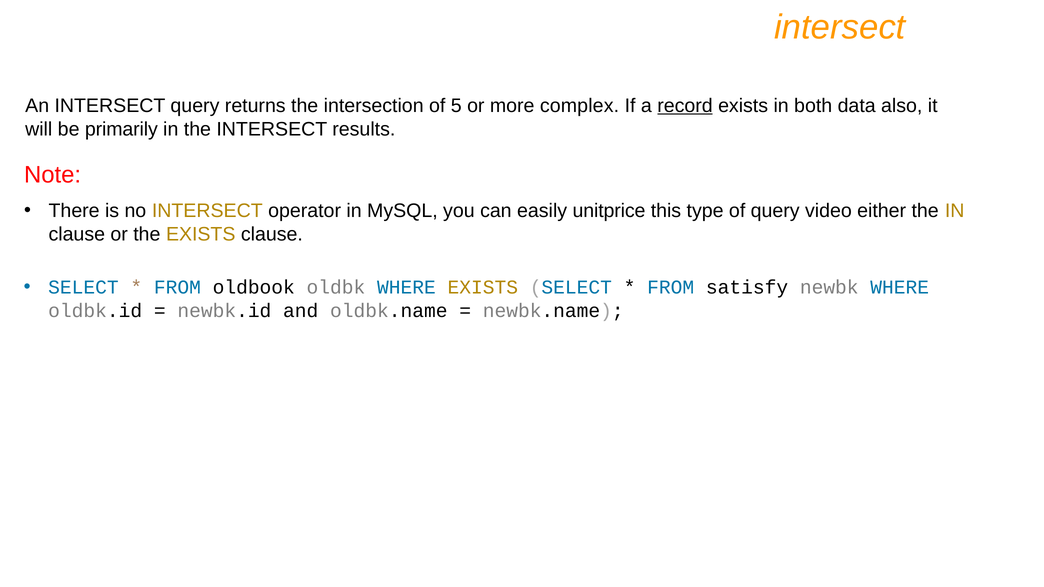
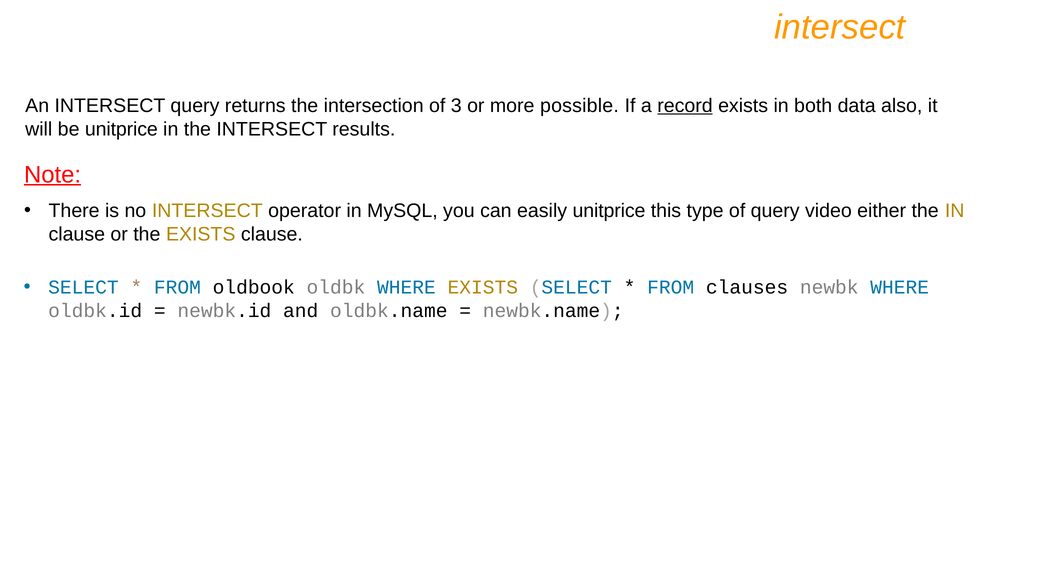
5: 5 -> 3
complex: complex -> possible
be primarily: primarily -> unitprice
Note underline: none -> present
satisfy: satisfy -> clauses
